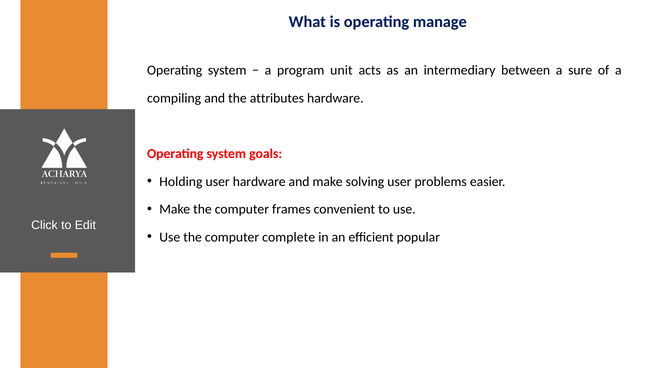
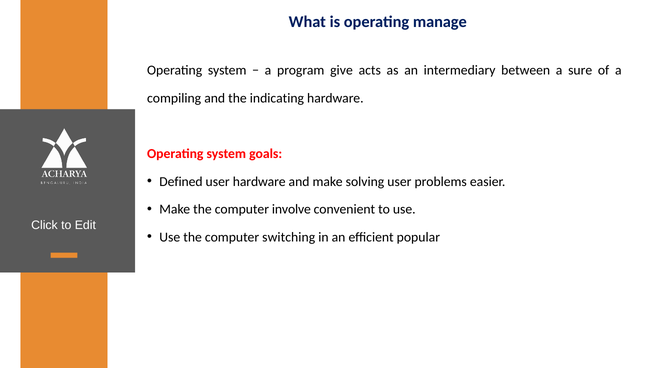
unit: unit -> give
attributes: attributes -> indicating
Holding: Holding -> Defined
frames: frames -> involve
complete: complete -> switching
